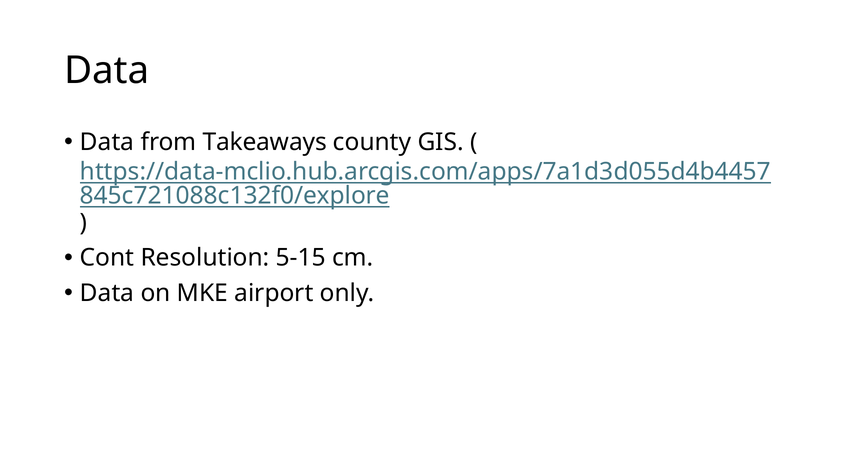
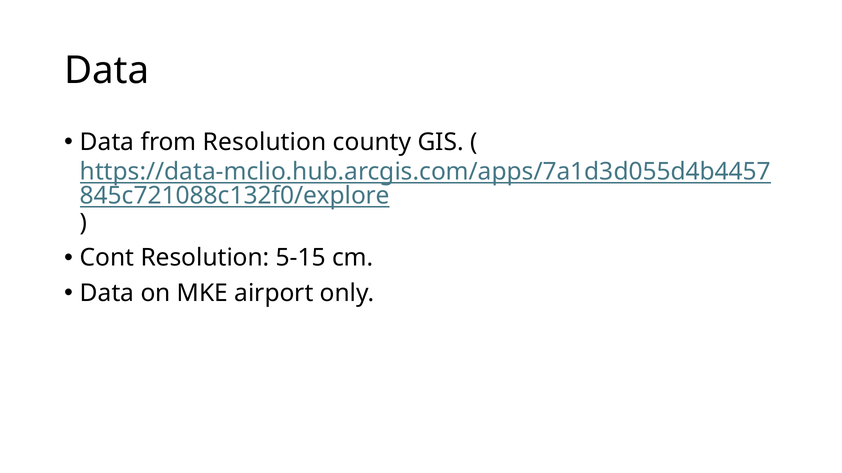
from Takeaways: Takeaways -> Resolution
